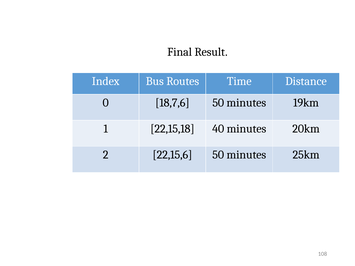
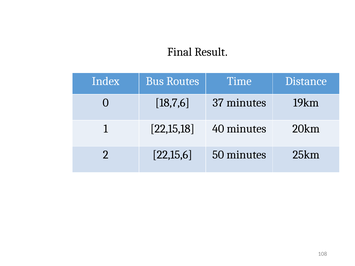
18,7,6 50: 50 -> 37
